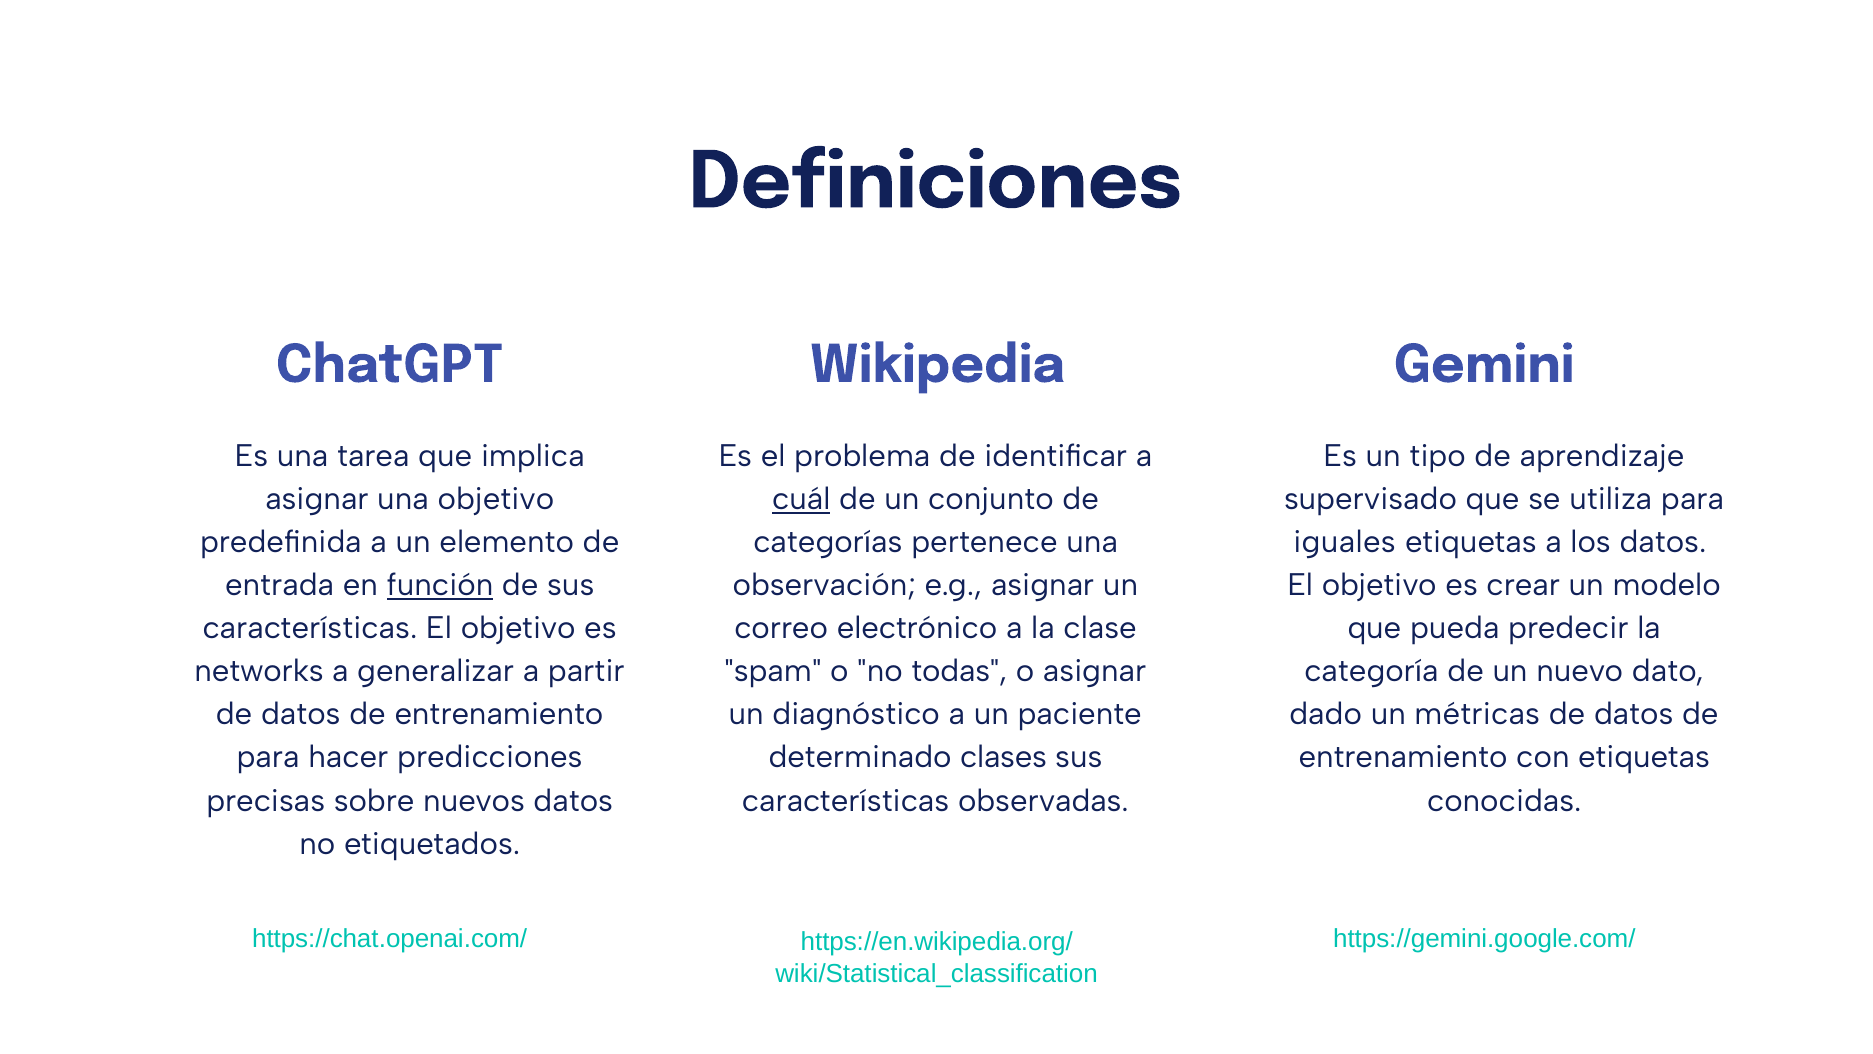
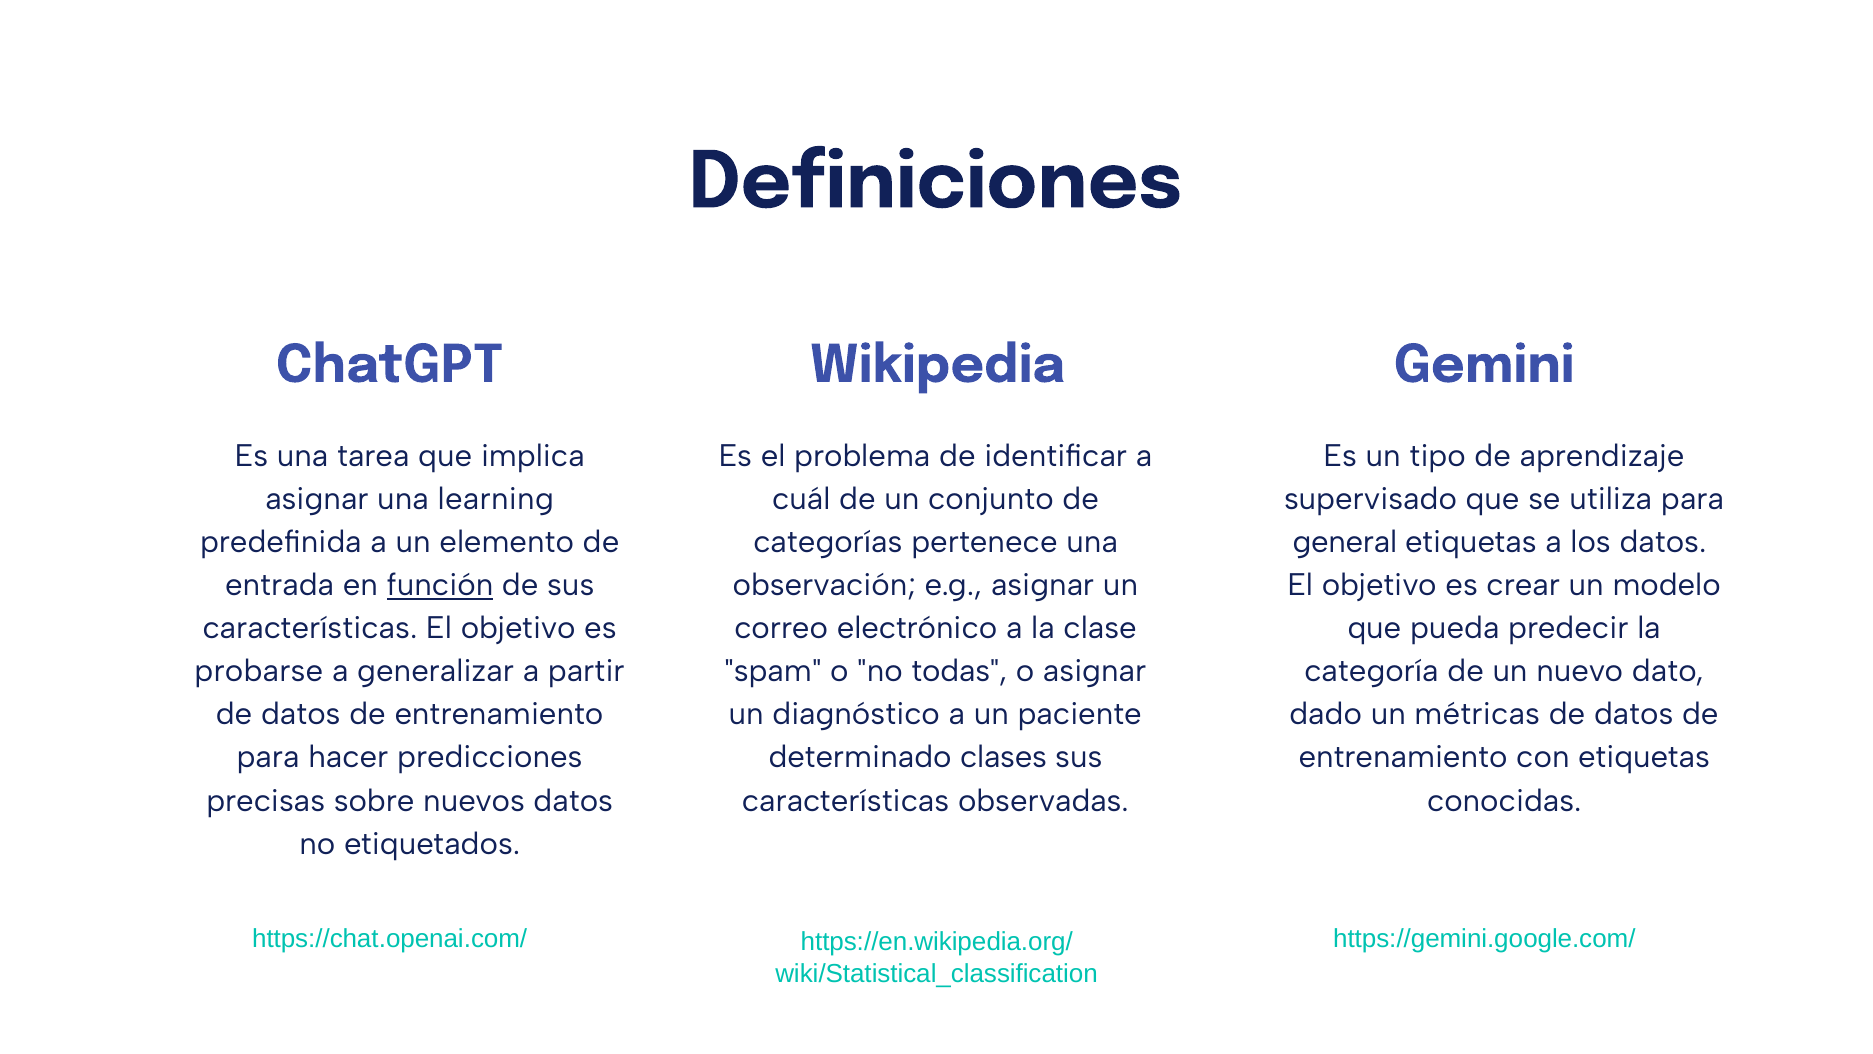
una objetivo: objetivo -> learning
cuál underline: present -> none
iguales: iguales -> general
networks: networks -> probarse
